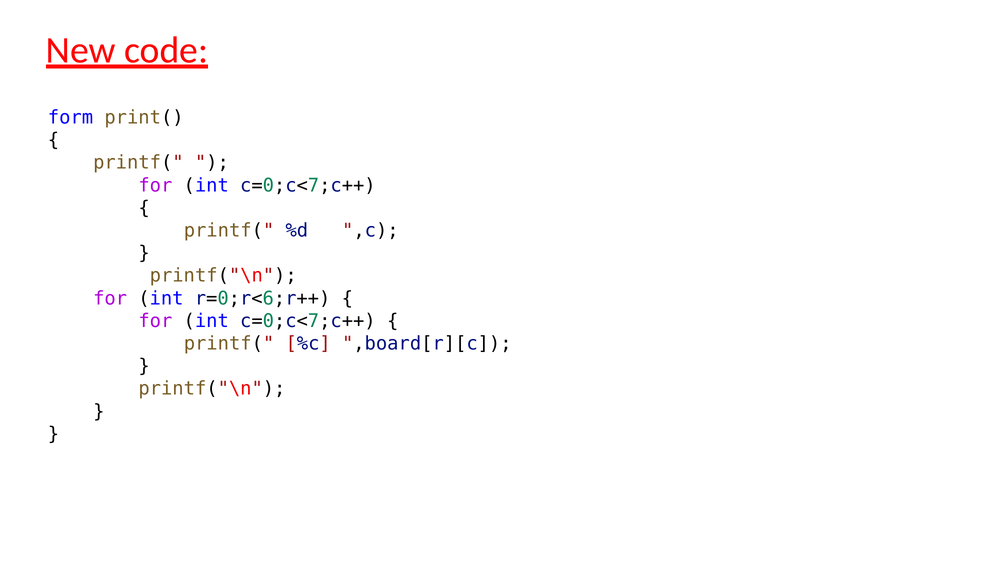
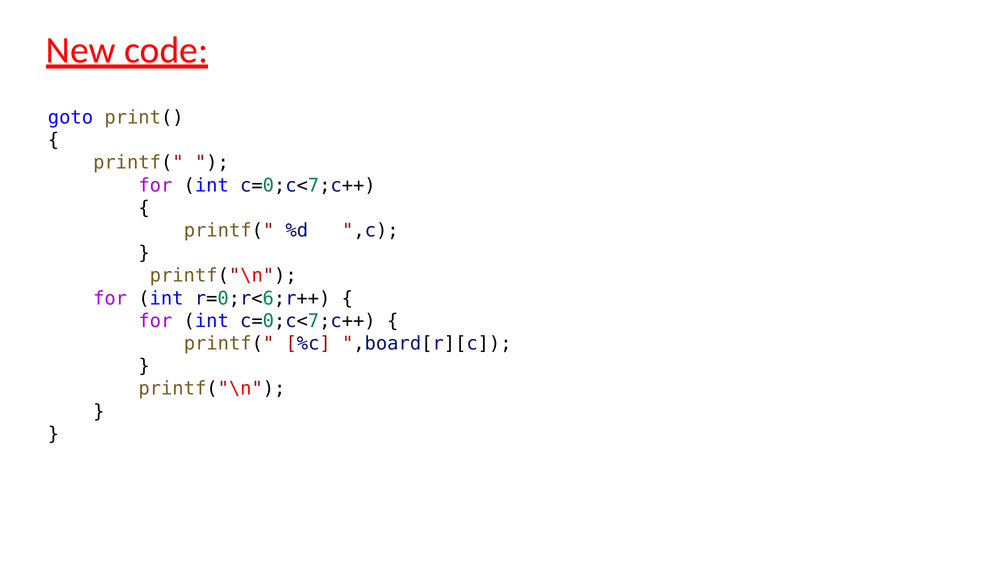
form: form -> goto
